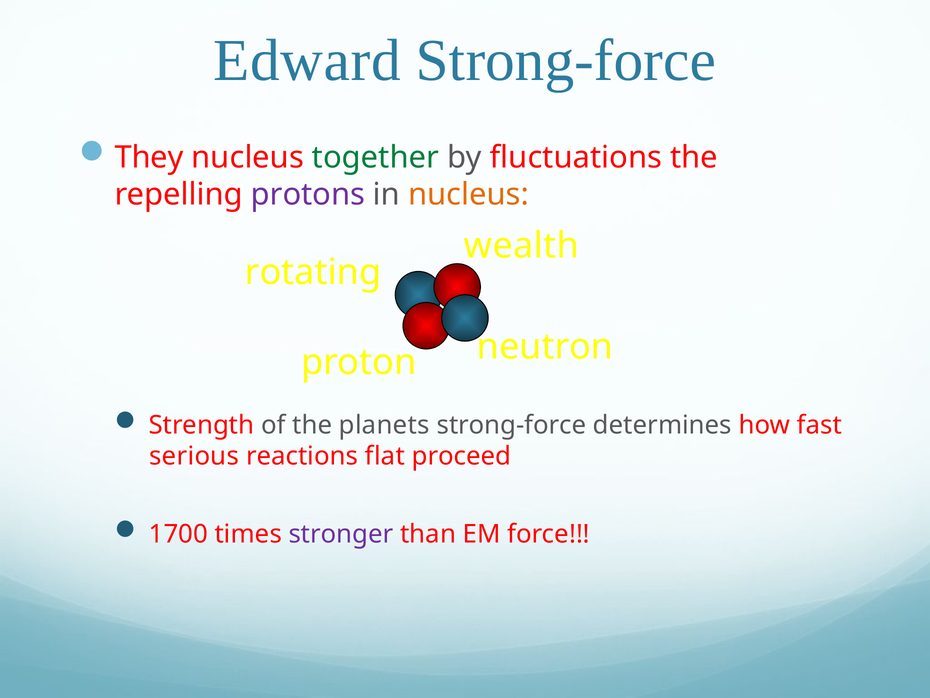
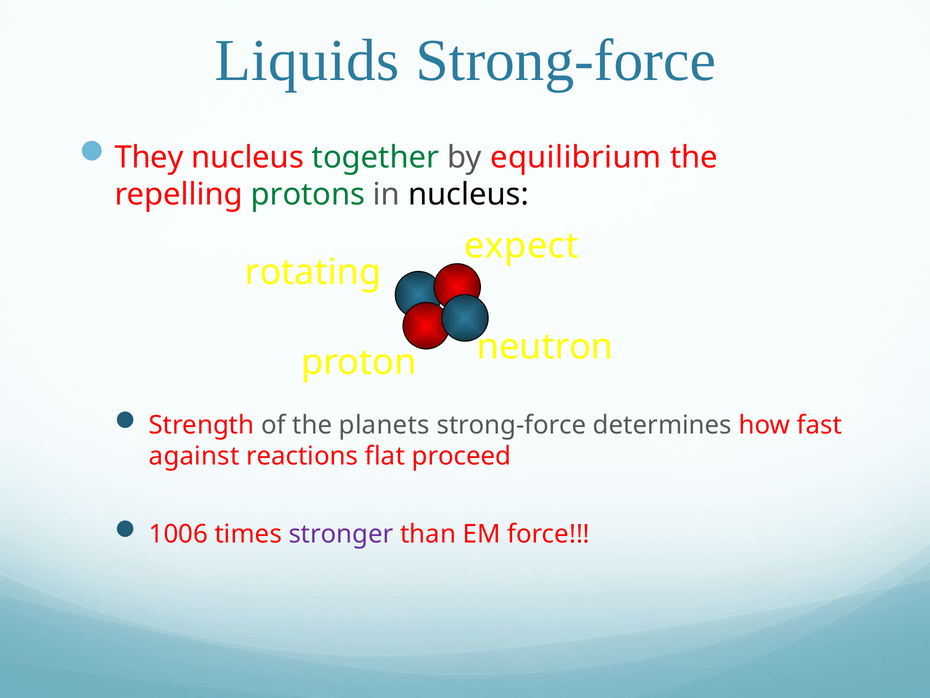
Edward: Edward -> Liquids
fluctuations: fluctuations -> equilibrium
protons colour: purple -> green
nucleus at (469, 194) colour: orange -> black
wealth: wealth -> expect
serious: serious -> against
1700: 1700 -> 1006
